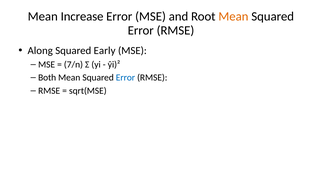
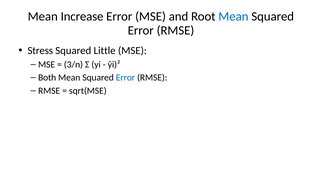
Mean at (233, 16) colour: orange -> blue
Along: Along -> Stress
Early: Early -> Little
7/n: 7/n -> 3/n
